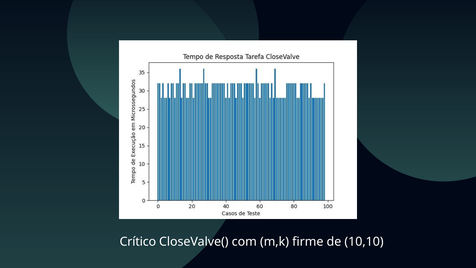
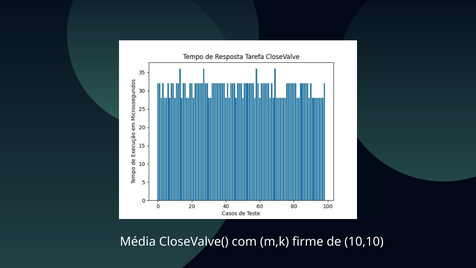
Crítico: Crítico -> Média
